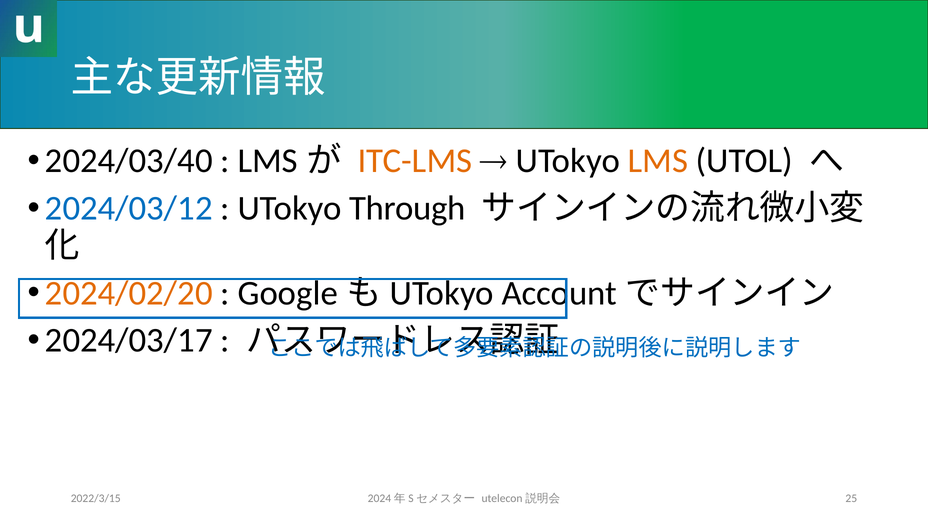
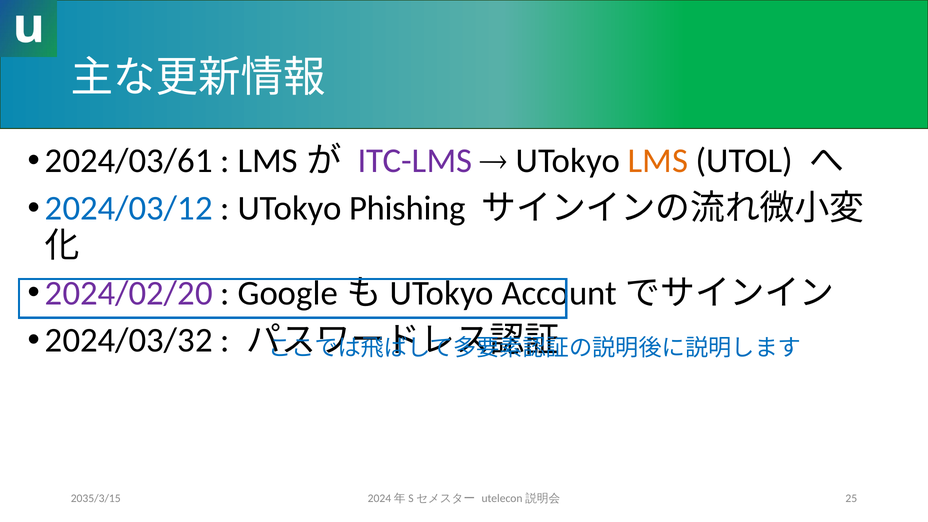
2024/03/40: 2024/03/40 -> 2024/03/61
ITC-LMS colour: orange -> purple
Through: Through -> Phishing
2024/02/20 colour: orange -> purple
2024/03/17: 2024/03/17 -> 2024/03/32
2022/3/15: 2022/3/15 -> 2035/3/15
